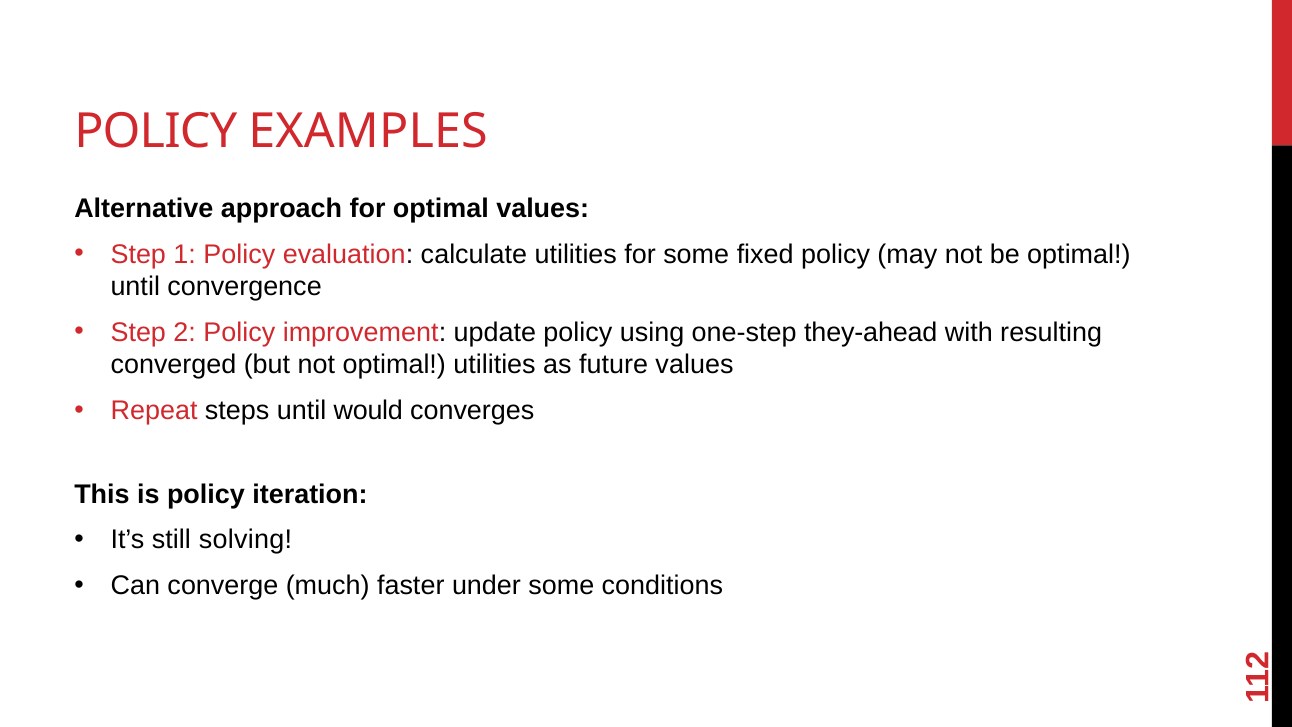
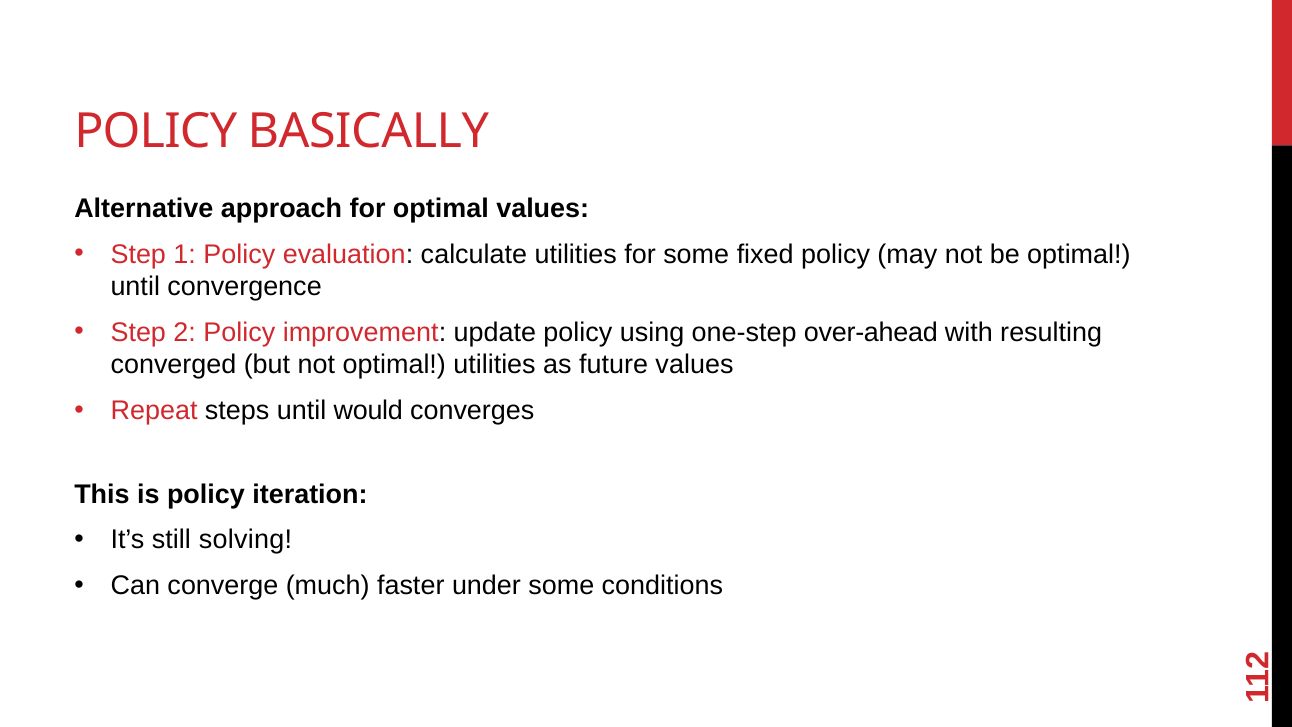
EXAMPLES: EXAMPLES -> BASICALLY
they-ahead: they-ahead -> over-ahead
